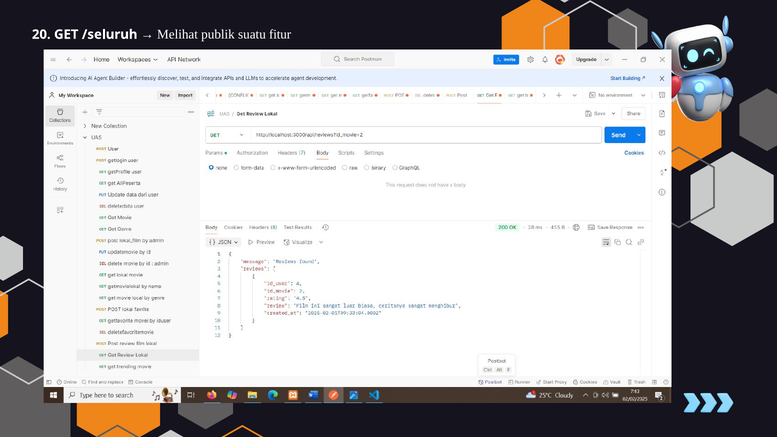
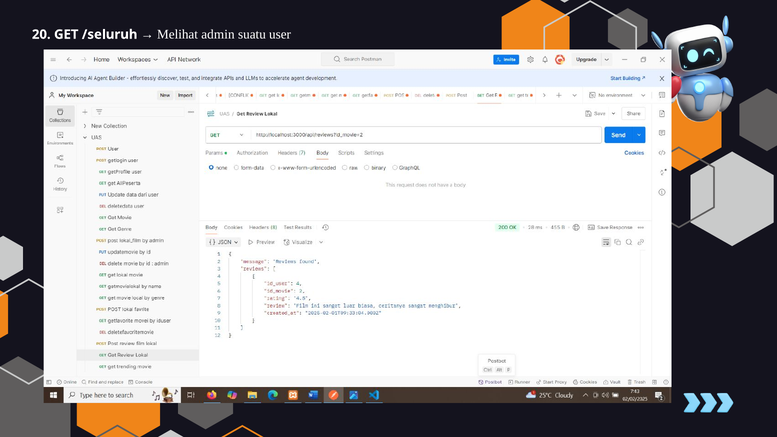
publik: publik -> admin
fitur: fitur -> user
